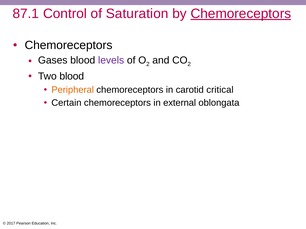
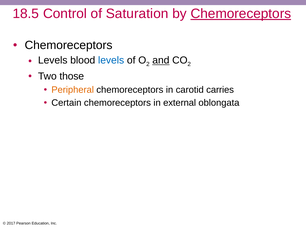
87.1: 87.1 -> 18.5
Gases at (53, 60): Gases -> Levels
levels at (111, 60) colour: purple -> blue
and underline: none -> present
Two blood: blood -> those
critical: critical -> carries
